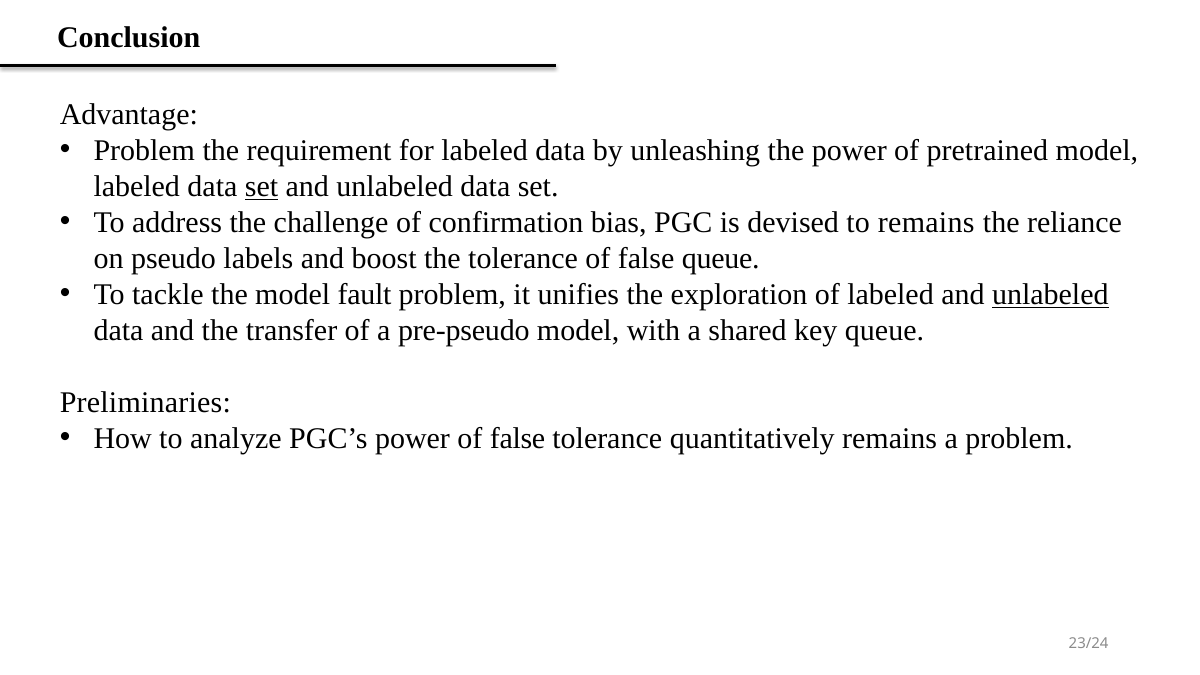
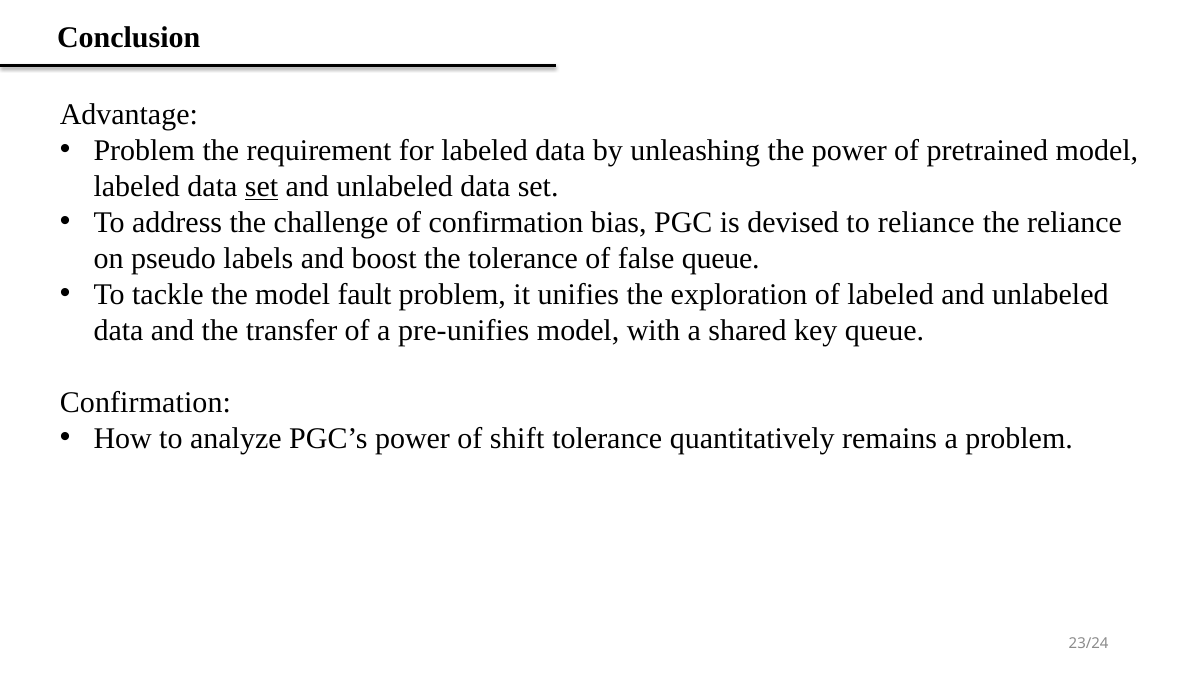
to remains: remains -> reliance
unlabeled at (1050, 294) underline: present -> none
pre-pseudo: pre-pseudo -> pre-unifies
Preliminaries at (145, 402): Preliminaries -> Confirmation
power of false: false -> shift
